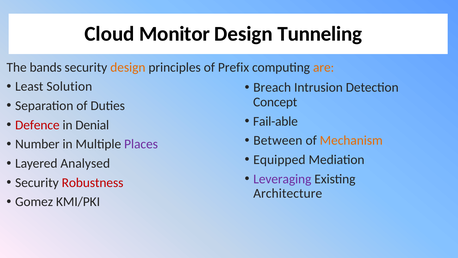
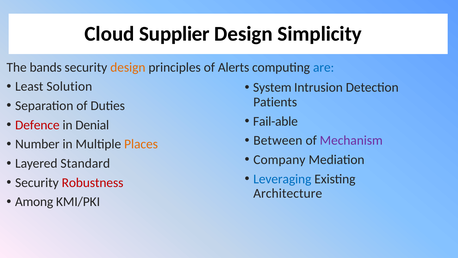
Monitor: Monitor -> Supplier
Tunneling: Tunneling -> Simplicity
Prefix: Prefix -> Alerts
are colour: orange -> blue
Breach: Breach -> System
Concept: Concept -> Patients
Mechanism colour: orange -> purple
Places colour: purple -> orange
Equipped: Equipped -> Company
Analysed: Analysed -> Standard
Leveraging colour: purple -> blue
Gomez: Gomez -> Among
